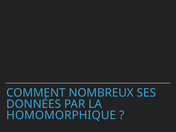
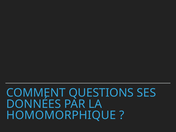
NOMBREUX: NOMBREUX -> QUESTIONS
